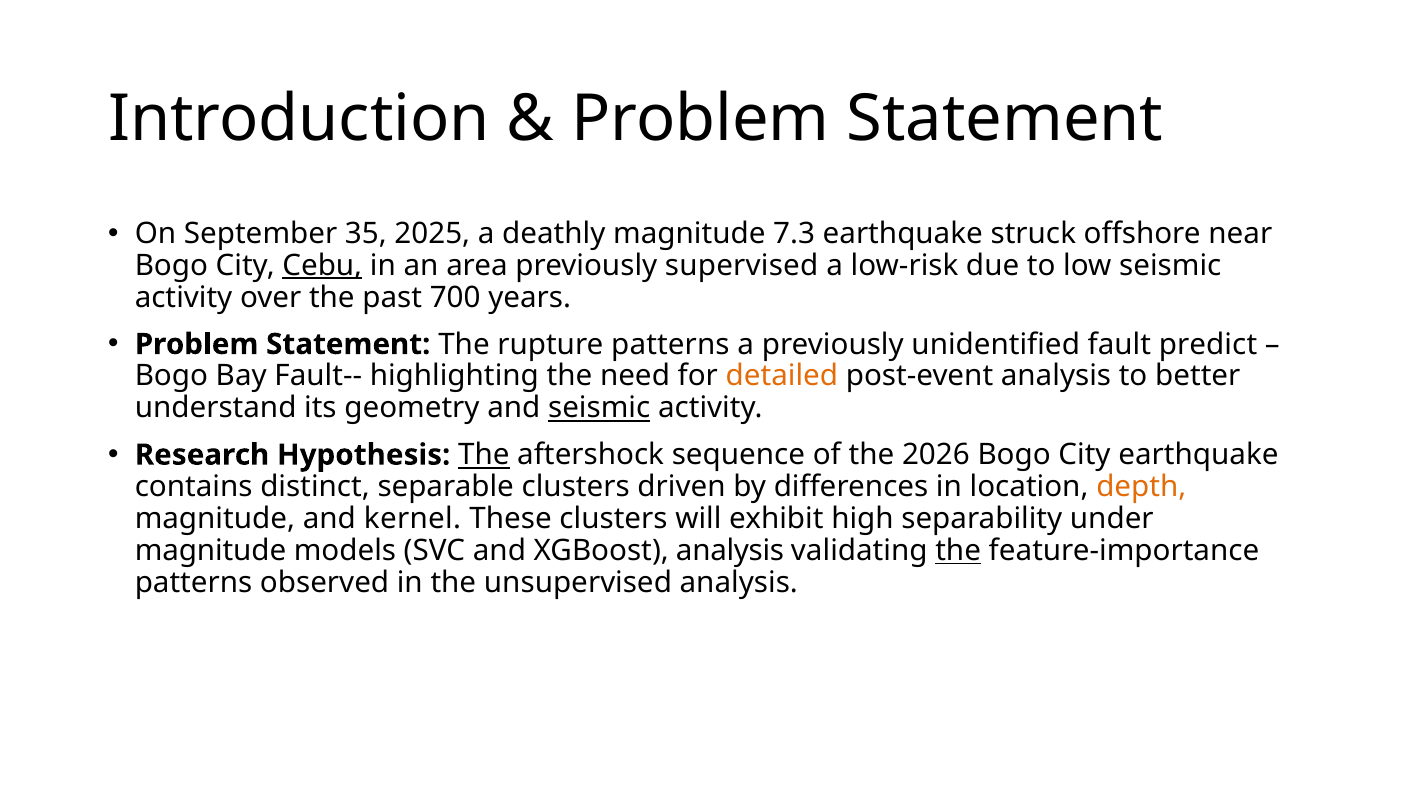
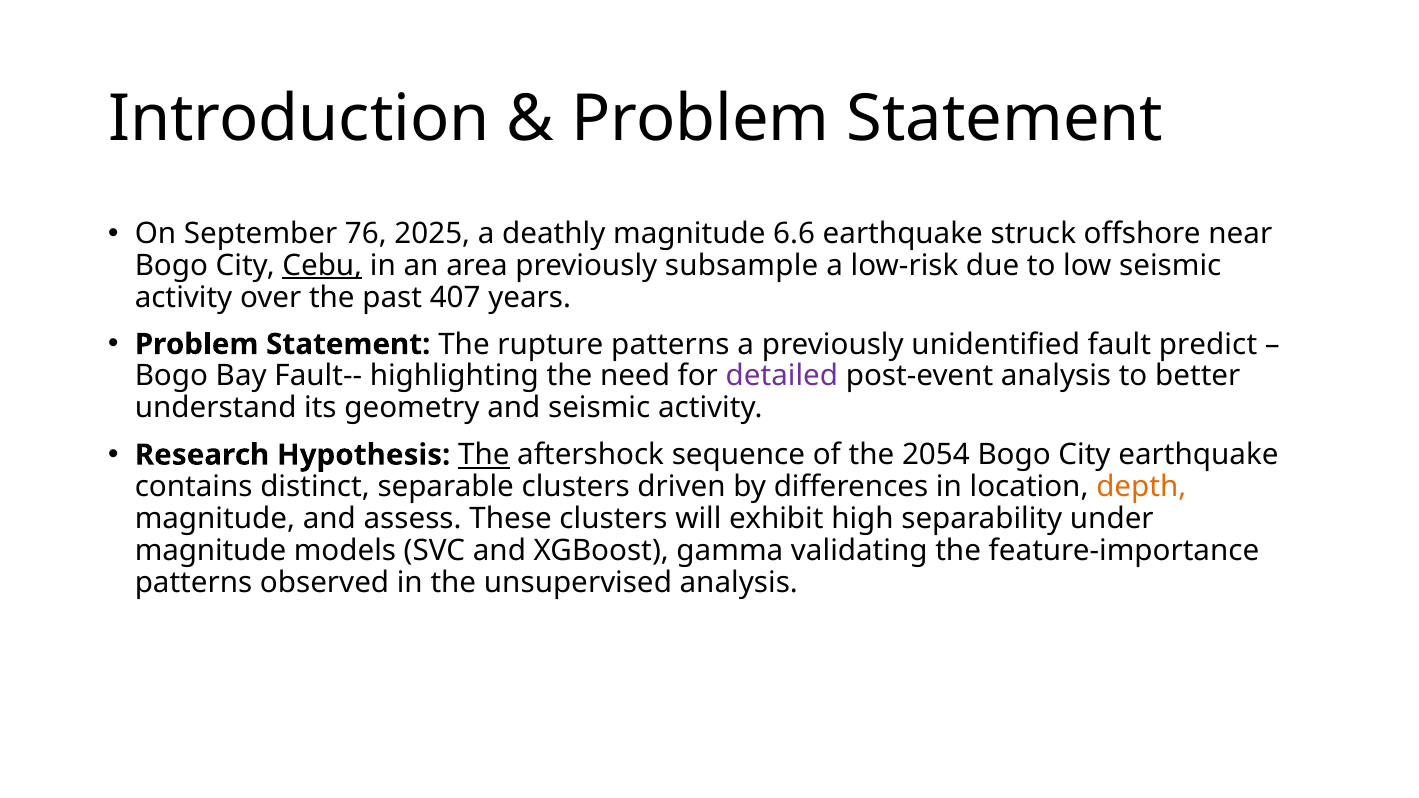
35: 35 -> 76
7.3: 7.3 -> 6.6
supervised: supervised -> subsample
700: 700 -> 407
detailed colour: orange -> purple
seismic at (599, 408) underline: present -> none
2026: 2026 -> 2054
kernel: kernel -> assess
XGBoost analysis: analysis -> gamma
the at (958, 551) underline: present -> none
